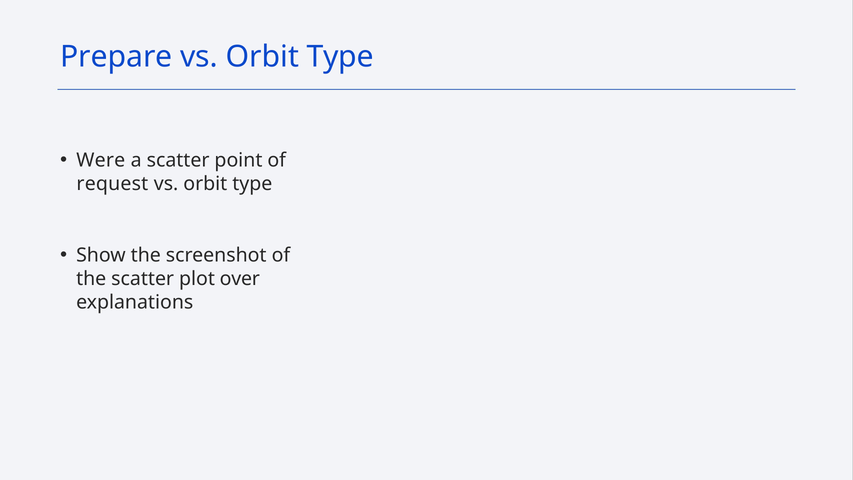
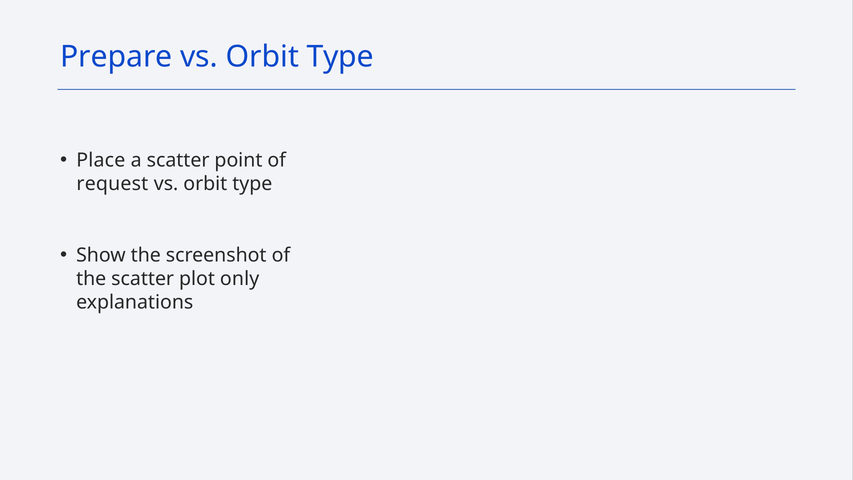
Were: Were -> Place
over: over -> only
